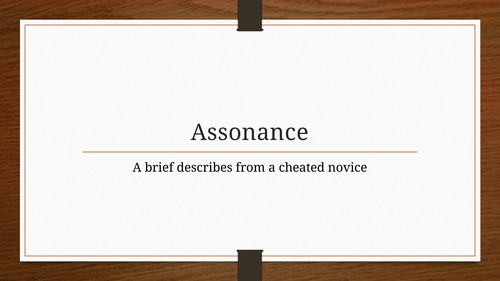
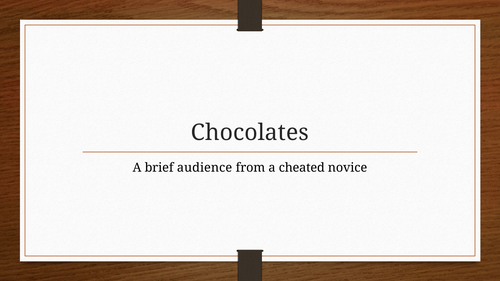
Assonance: Assonance -> Chocolates
describes: describes -> audience
